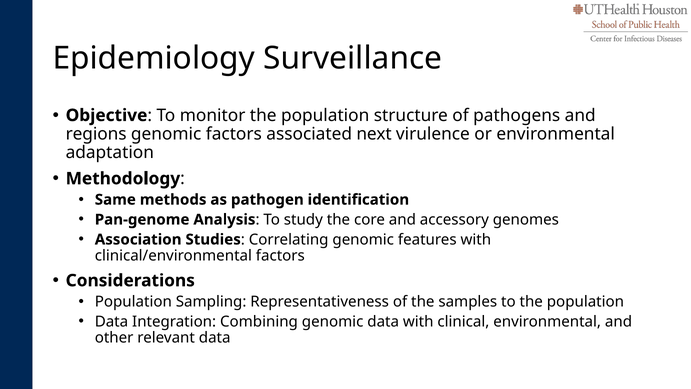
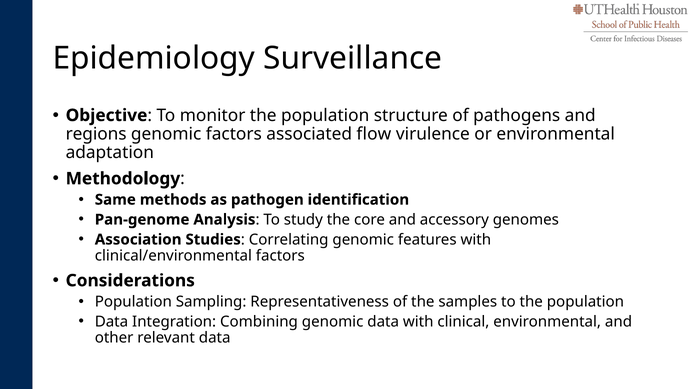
next: next -> flow
